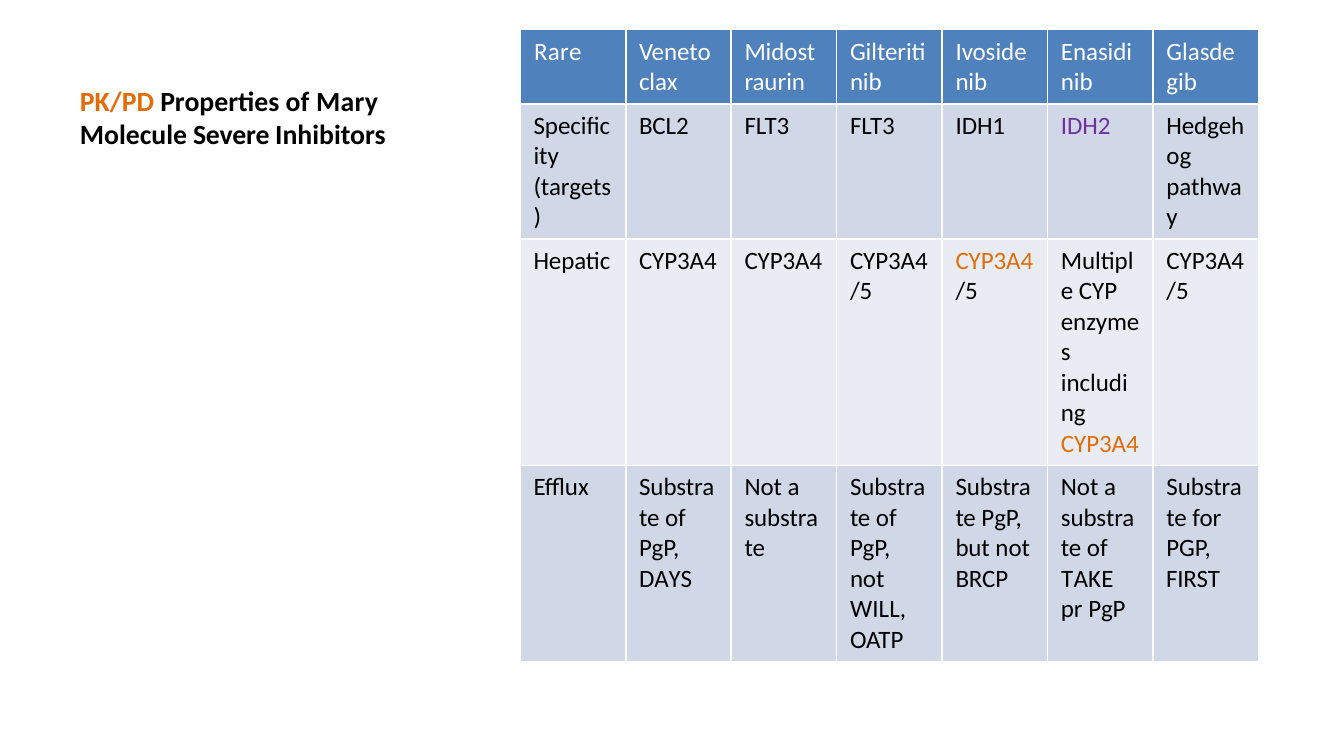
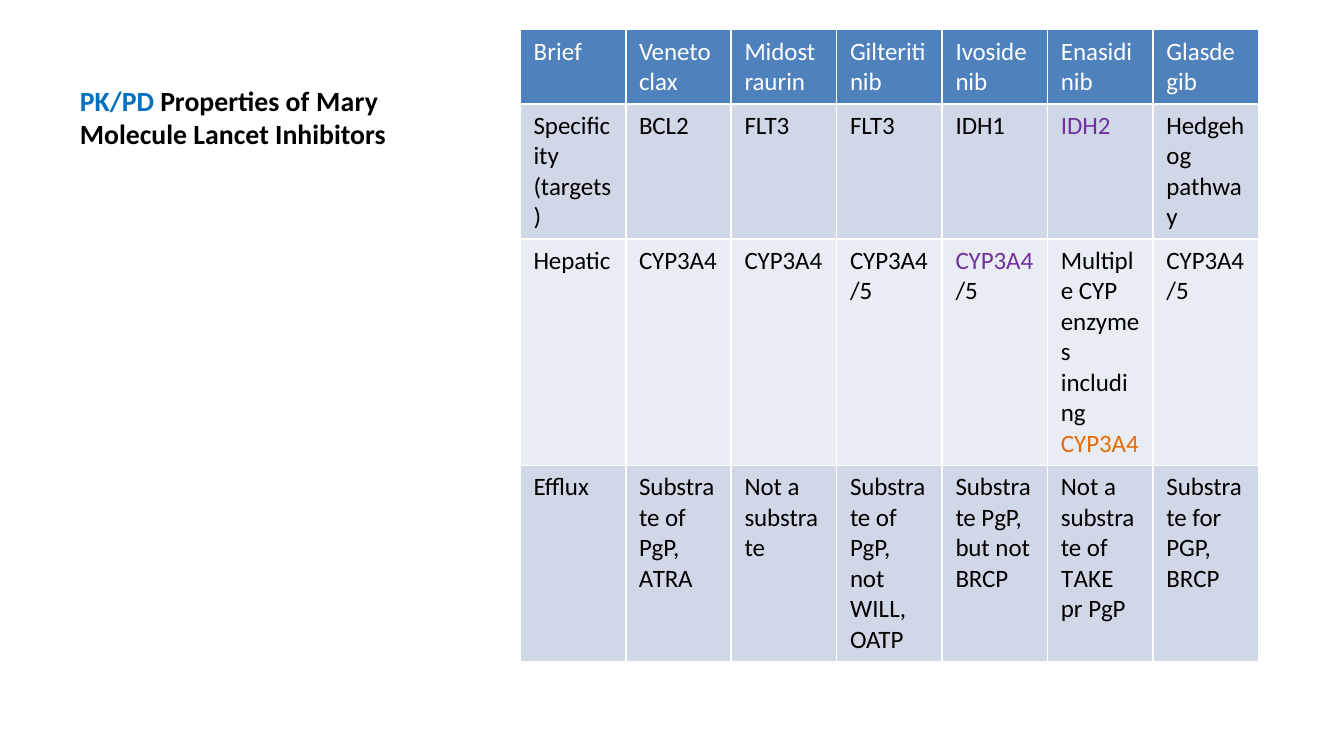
Rare: Rare -> Brief
PK/PD colour: orange -> blue
Severe: Severe -> Lancet
CYP3A4 at (994, 261) colour: orange -> purple
DAYS: DAYS -> ATRA
FIRST at (1193, 579): FIRST -> BRCP
